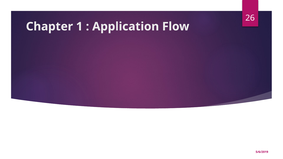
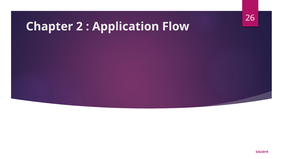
1: 1 -> 2
